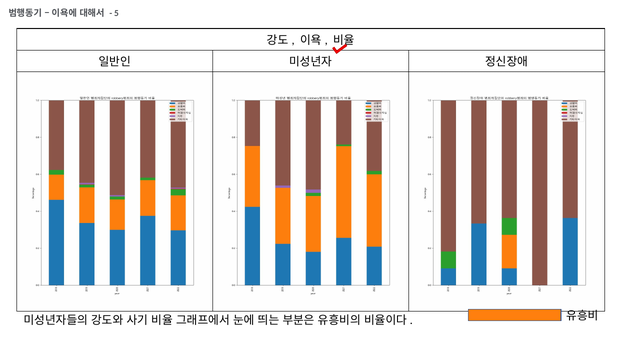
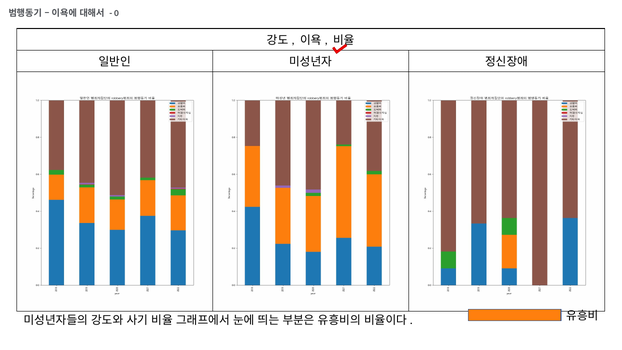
5: 5 -> 0
